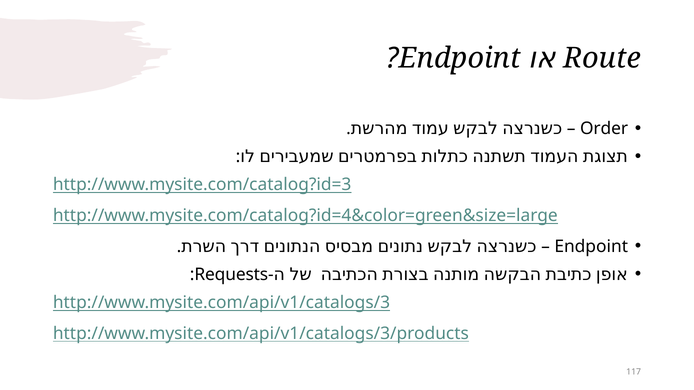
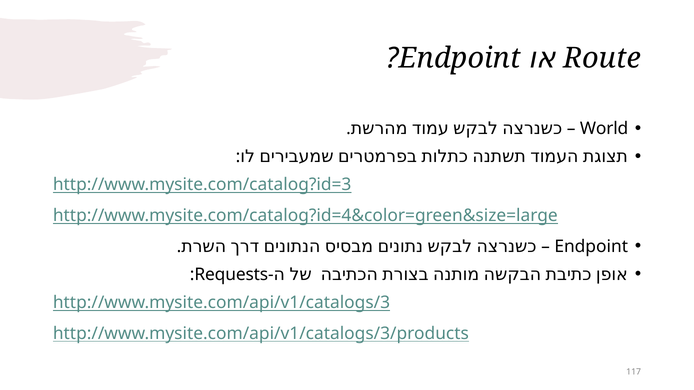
Order: Order -> World
